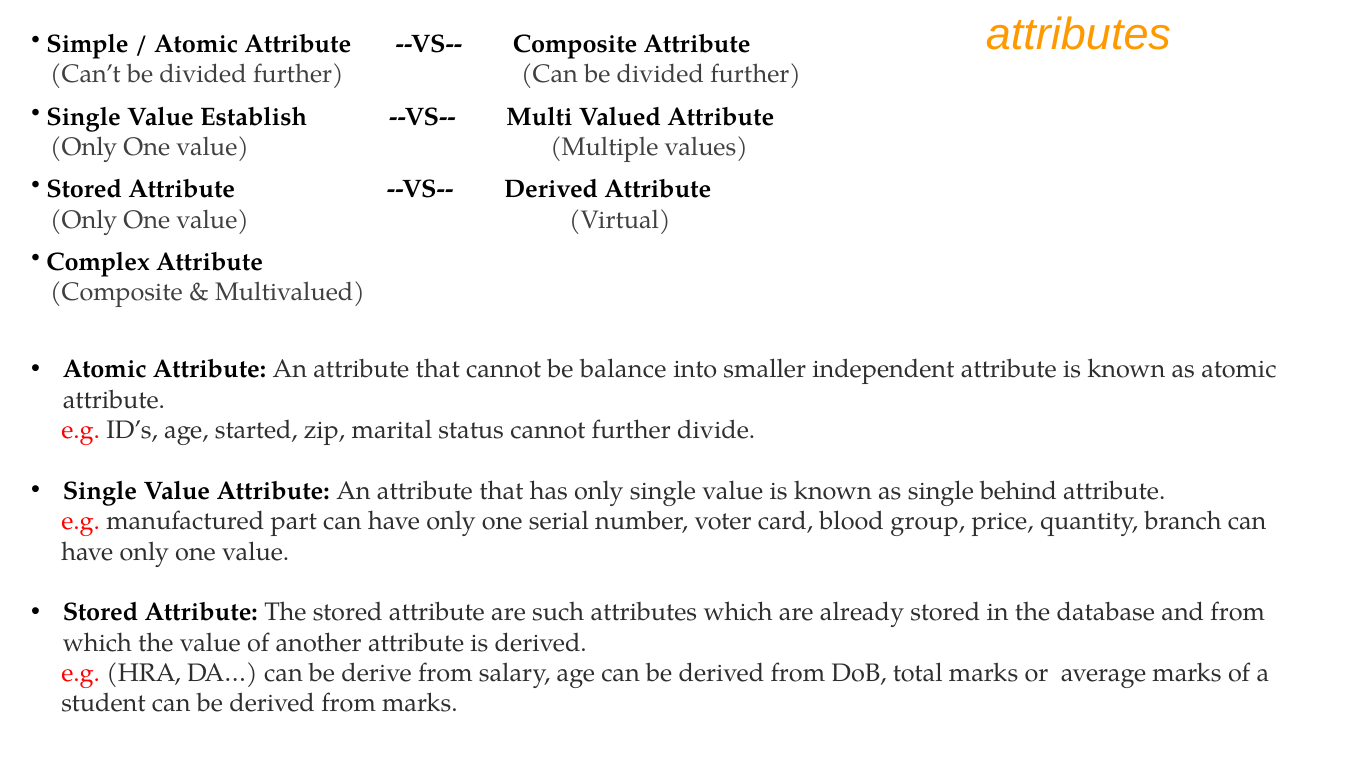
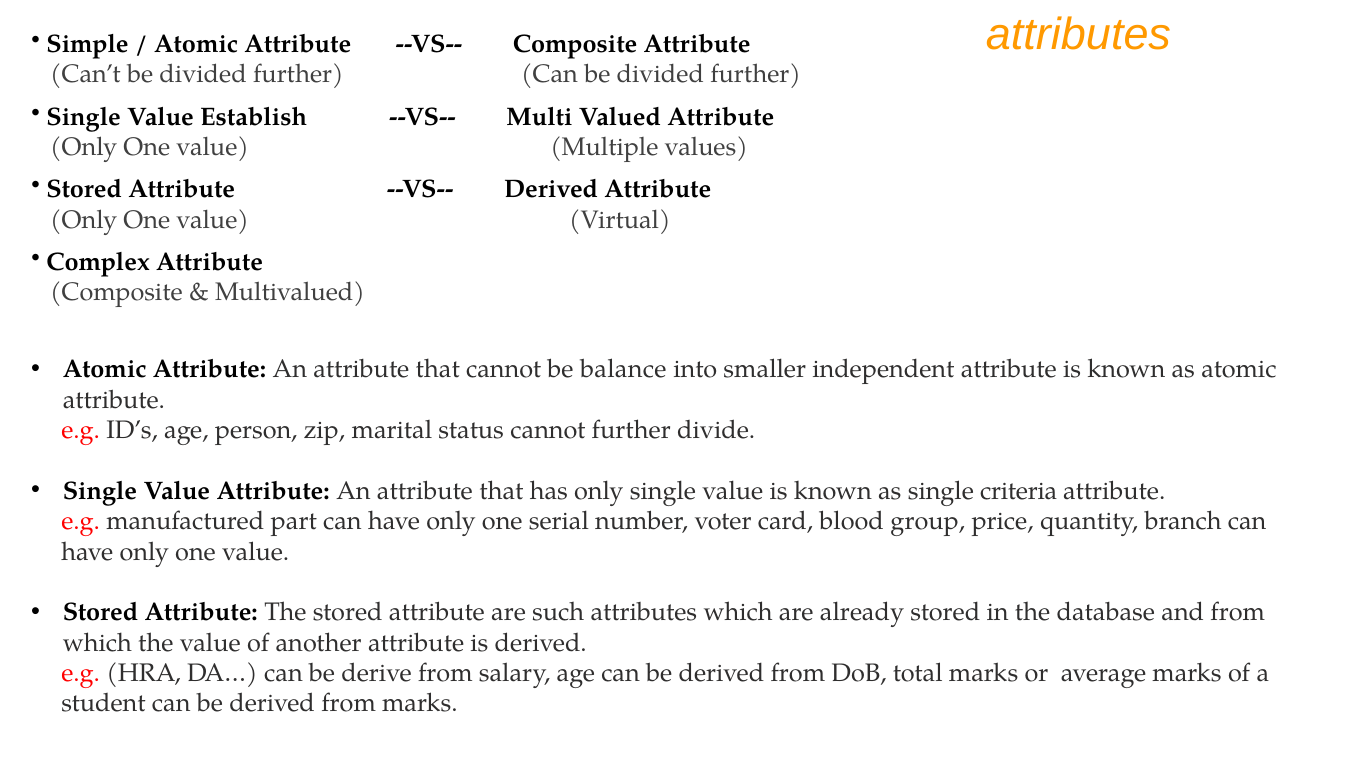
started: started -> person
behind: behind -> criteria
